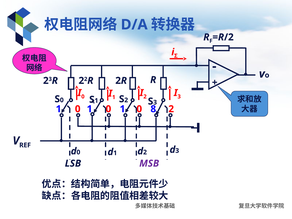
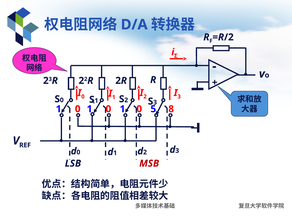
8: 8 -> 5
0 2: 2 -> 8
MSB colour: purple -> red
